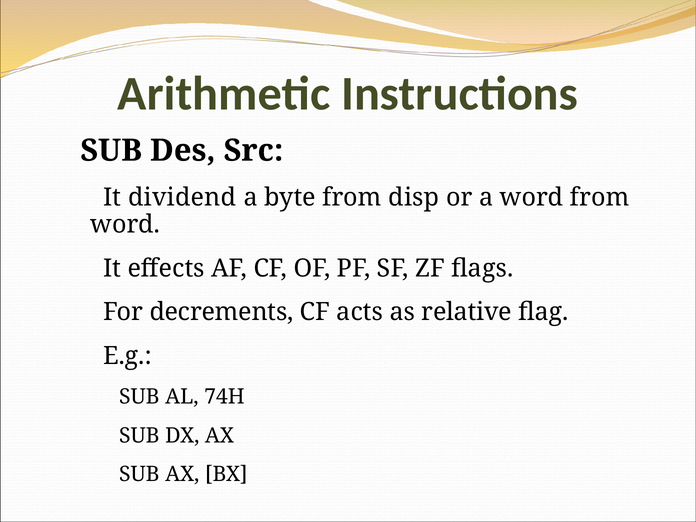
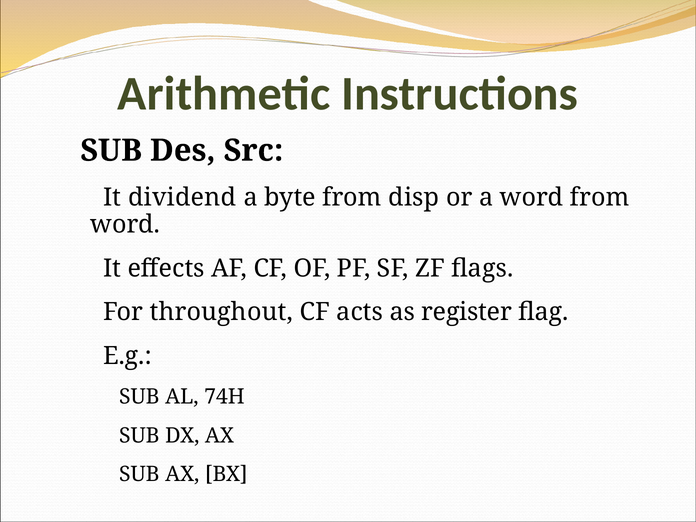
decrements: decrements -> throughout
relative: relative -> register
